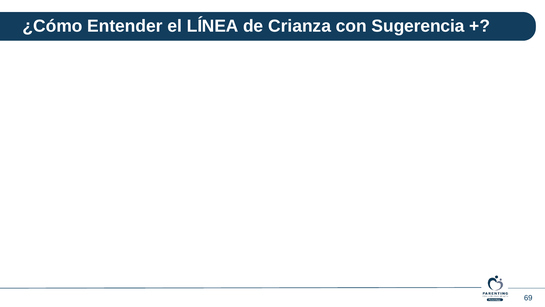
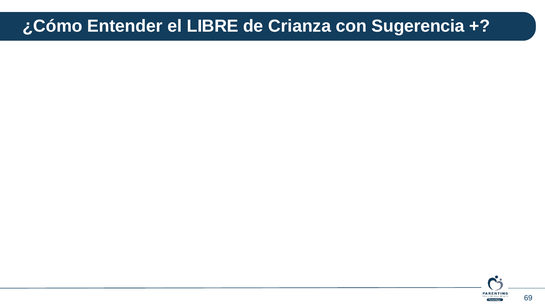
LÍNEA: LÍNEA -> LIBRE
